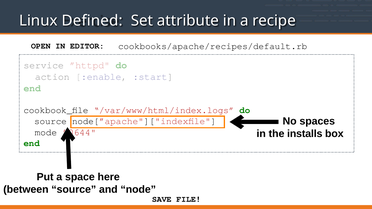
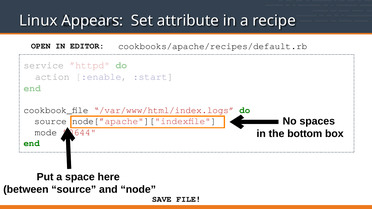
Defined: Defined -> Appears
installs: installs -> bottom
